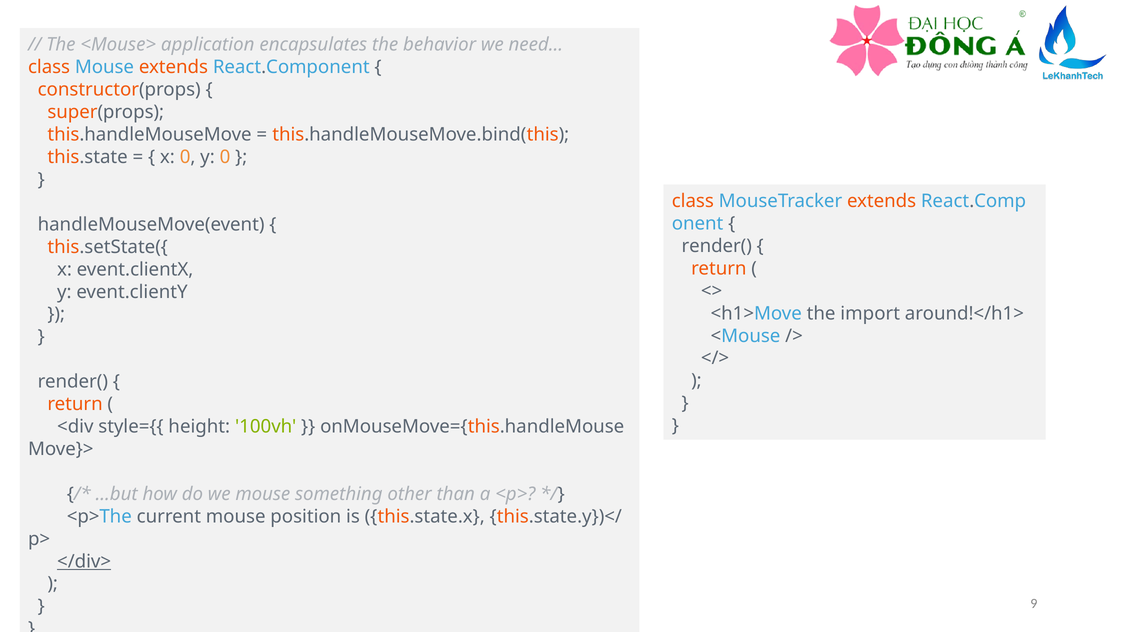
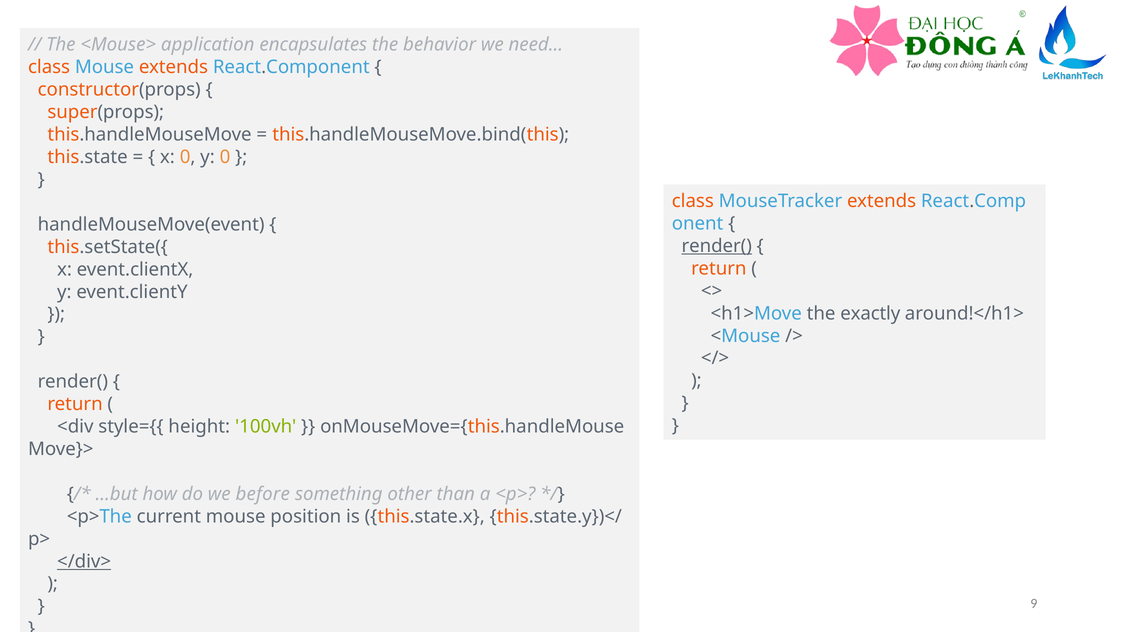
render( at (717, 246) underline: none -> present
import: import -> exactly
we mouse: mouse -> before
